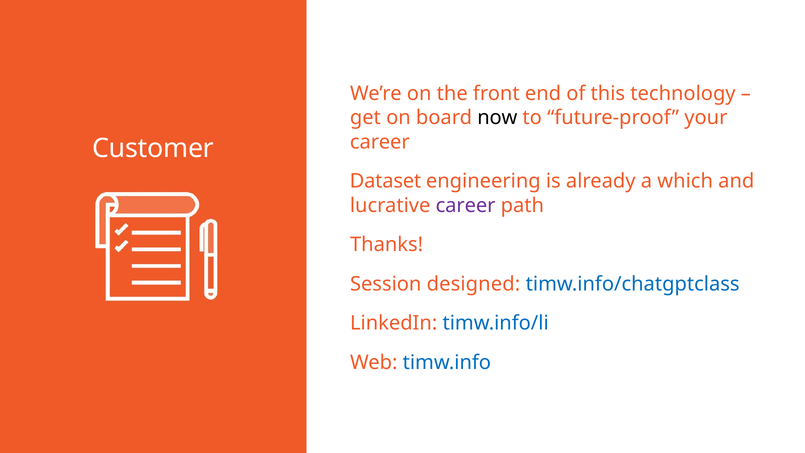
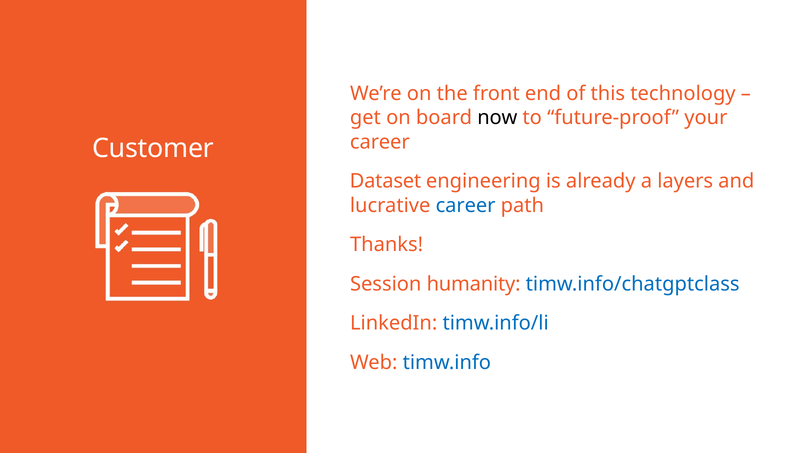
which: which -> layers
career at (466, 205) colour: purple -> blue
designed: designed -> humanity
